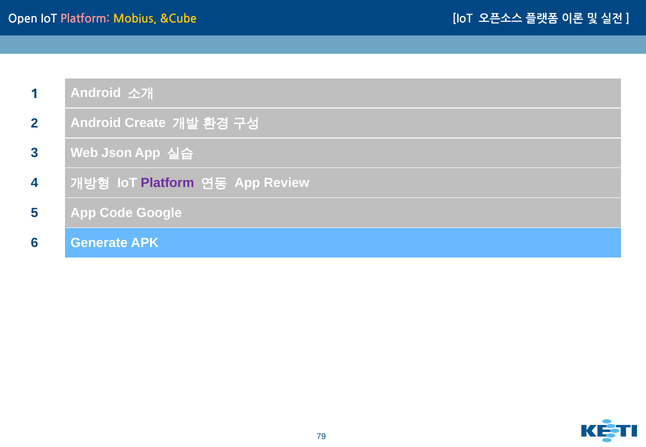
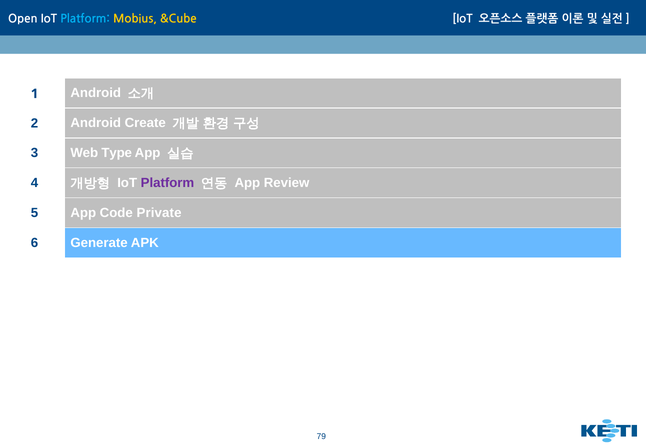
Platform at (85, 19) colour: pink -> light blue
Json: Json -> Type
Google: Google -> Private
